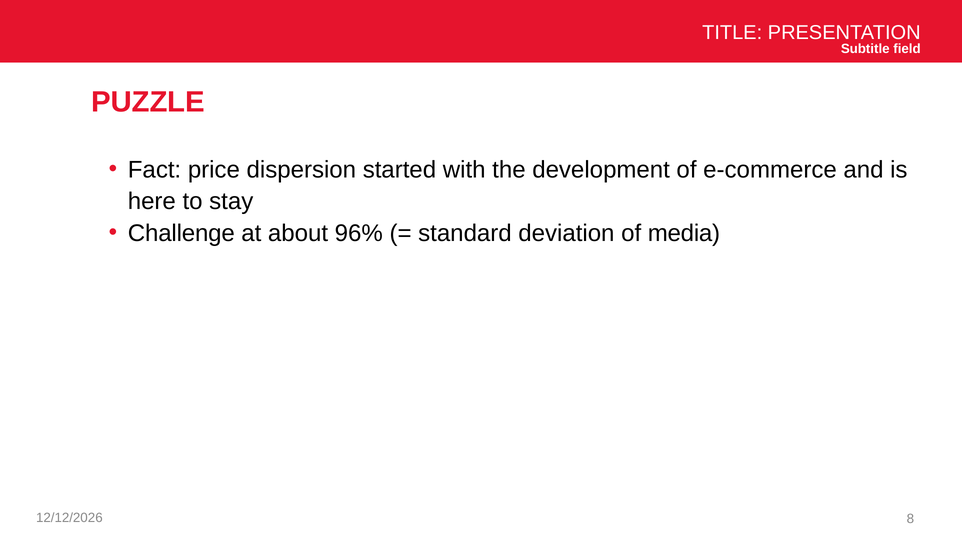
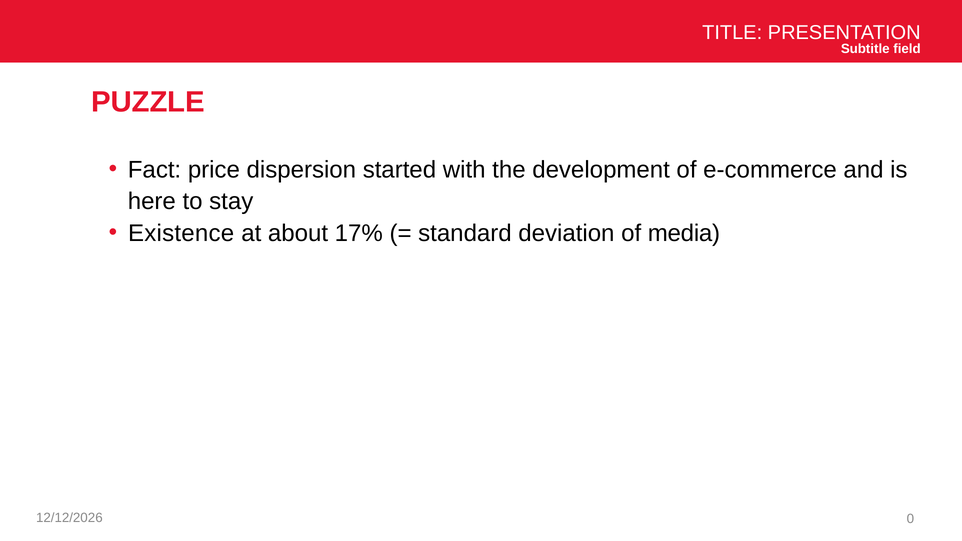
Challenge: Challenge -> Existence
96%: 96% -> 17%
8: 8 -> 0
